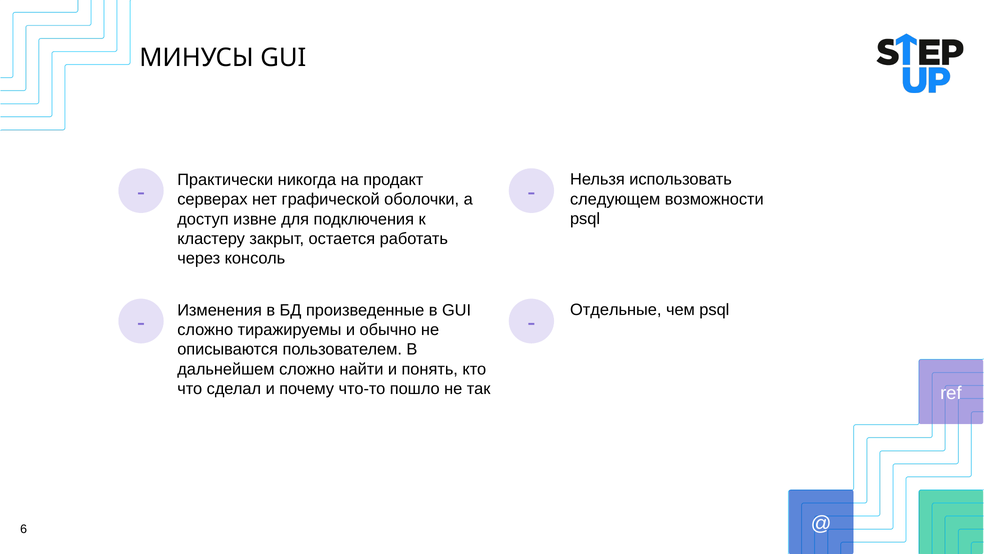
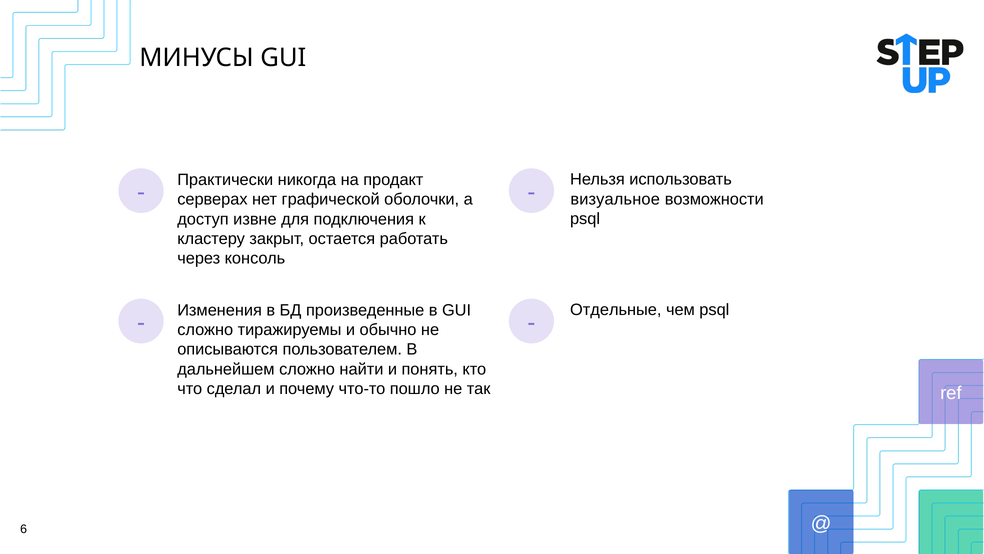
следующем: следующем -> визуальное
